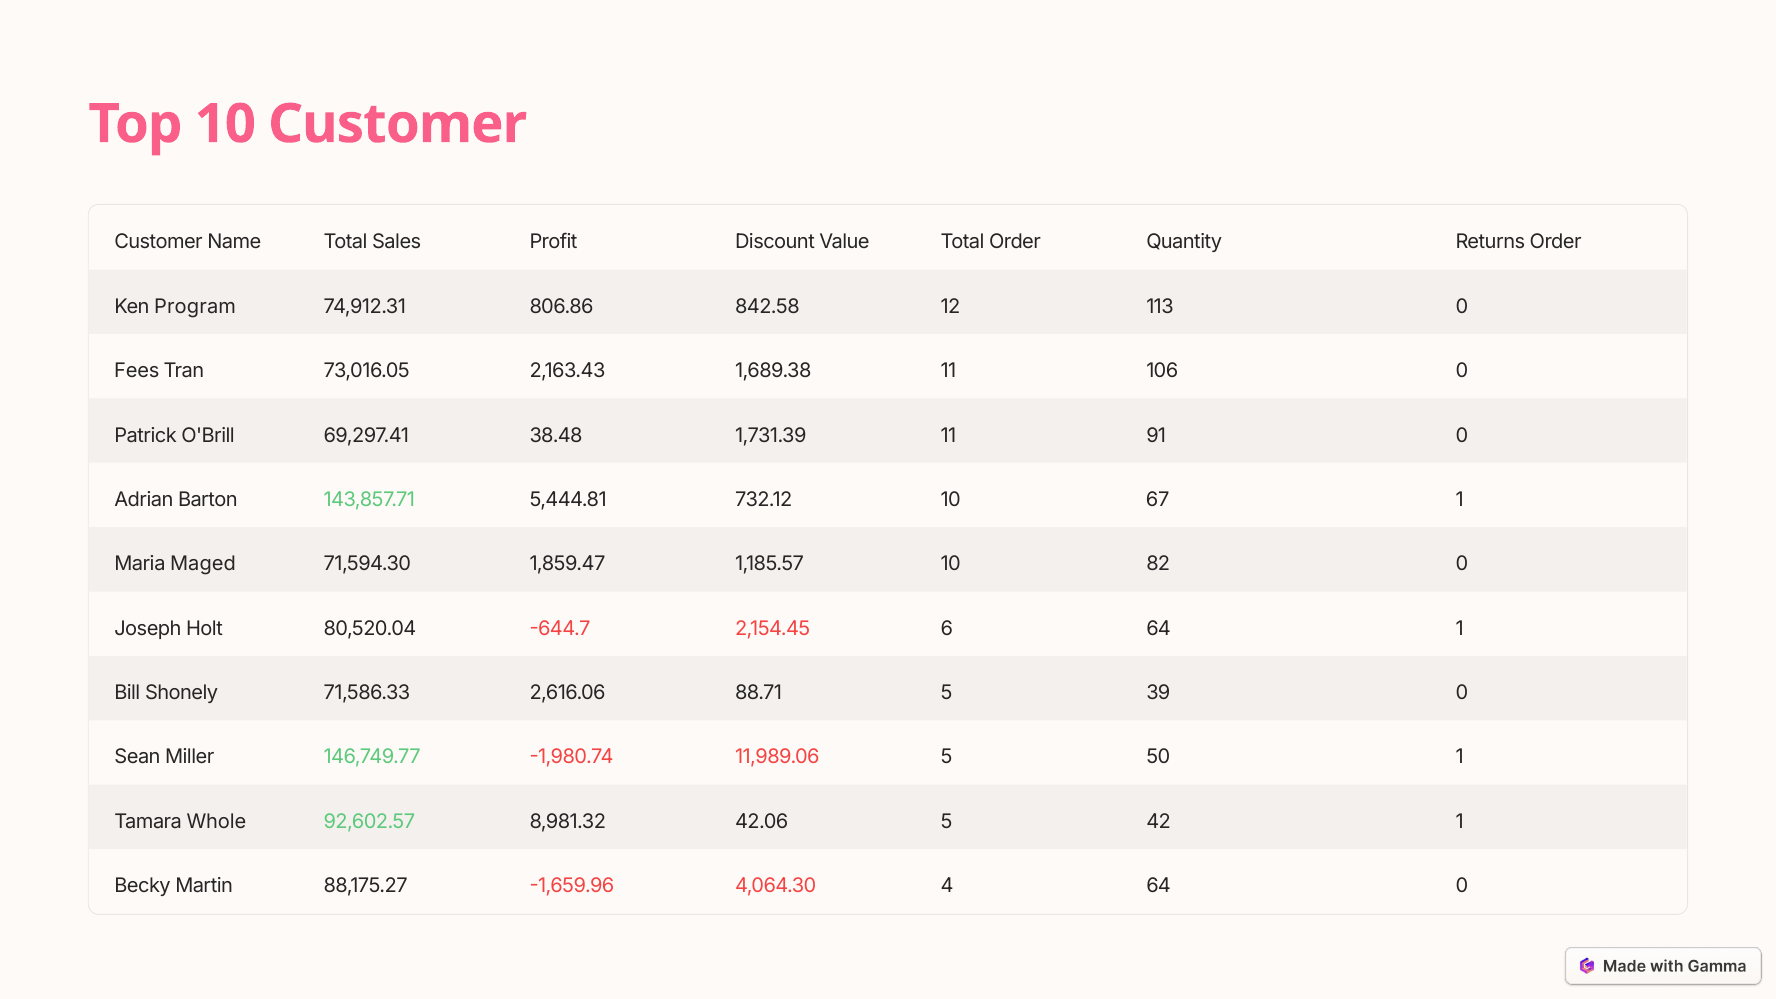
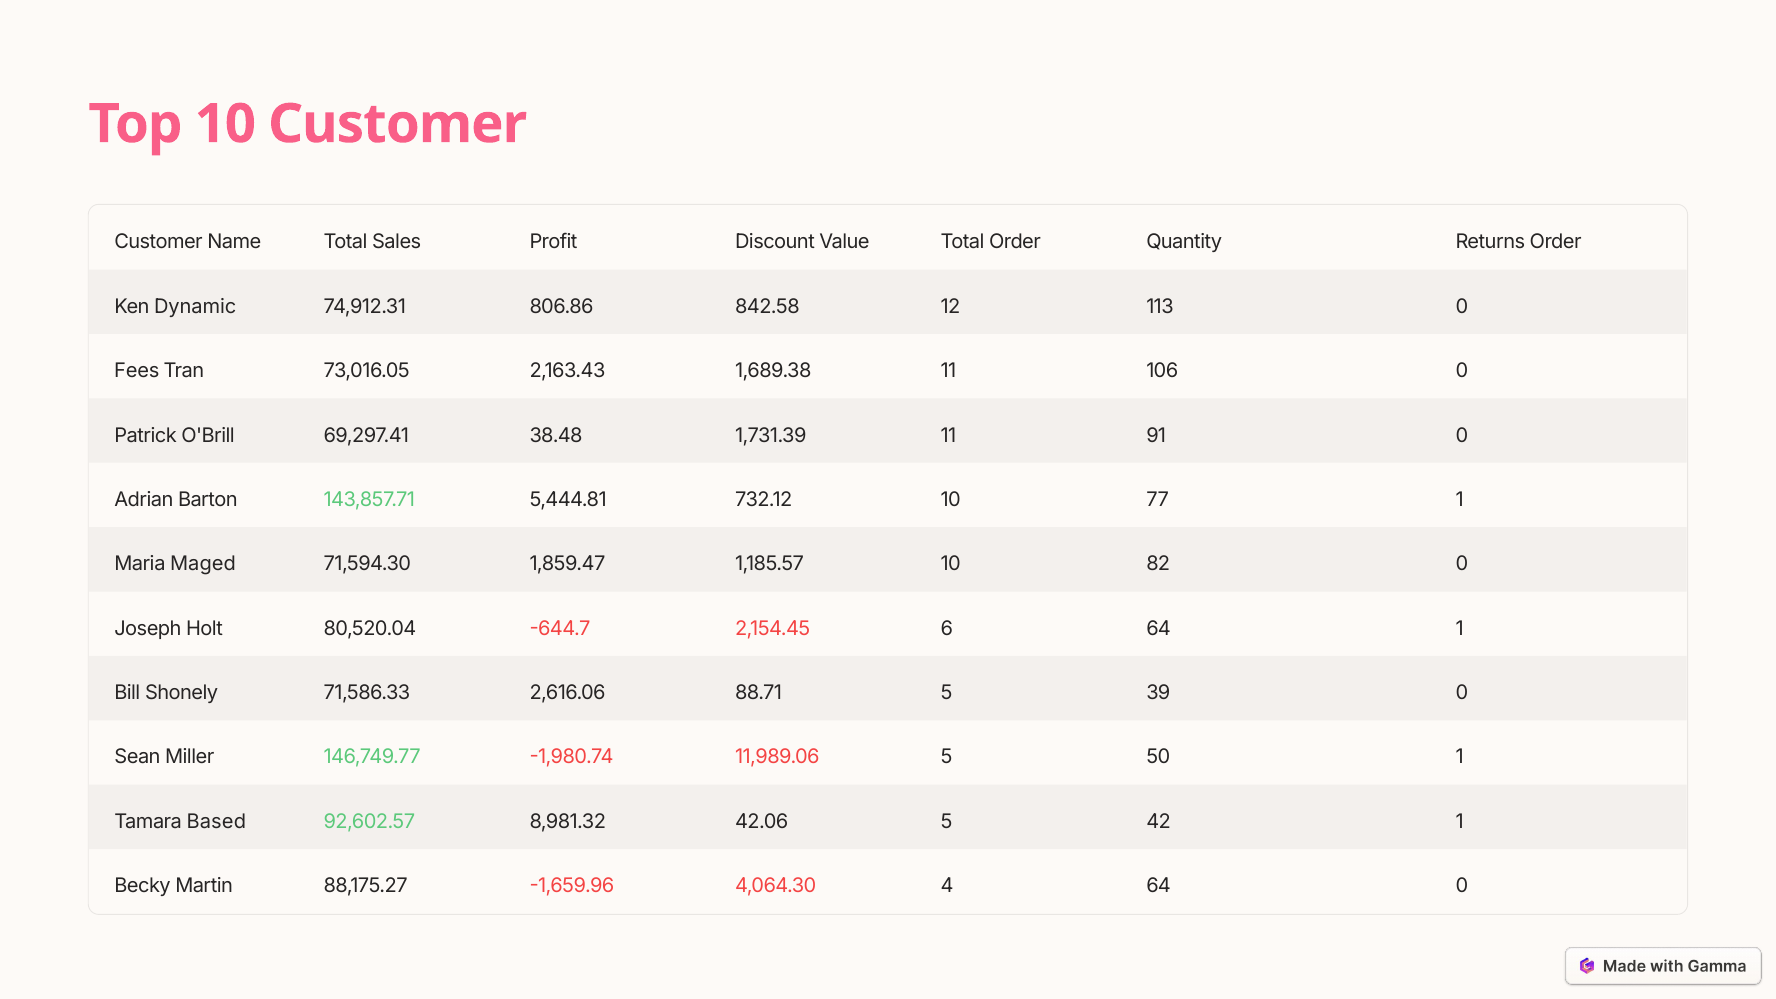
Program: Program -> Dynamic
67: 67 -> 77
Whole: Whole -> Based
